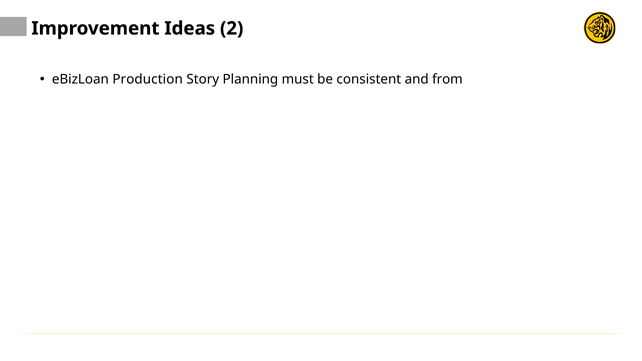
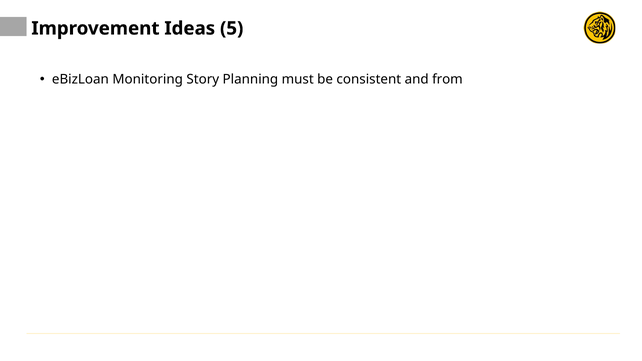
2: 2 -> 5
Production: Production -> Monitoring
